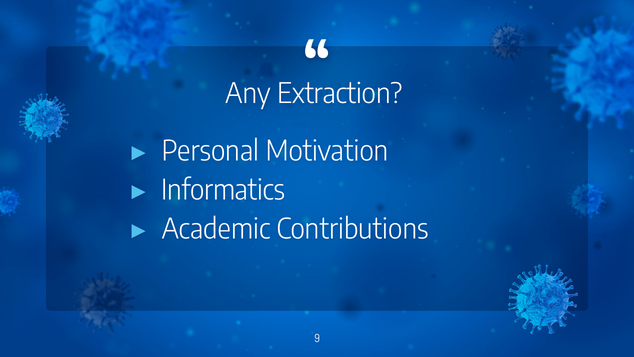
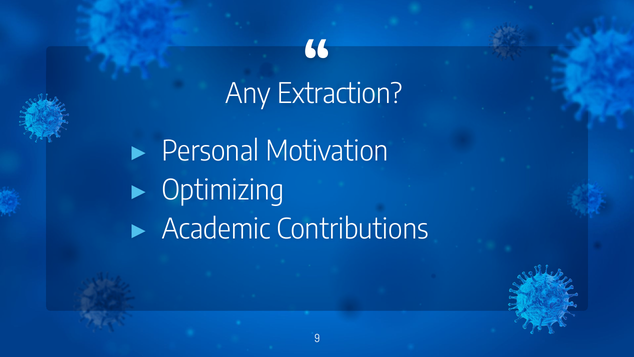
Informatics: Informatics -> Optimizing
